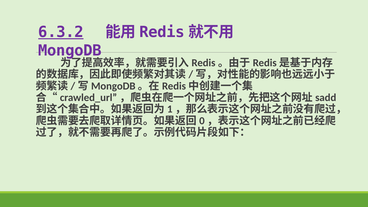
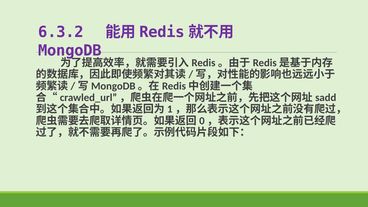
6.3.2 underline: present -> none
